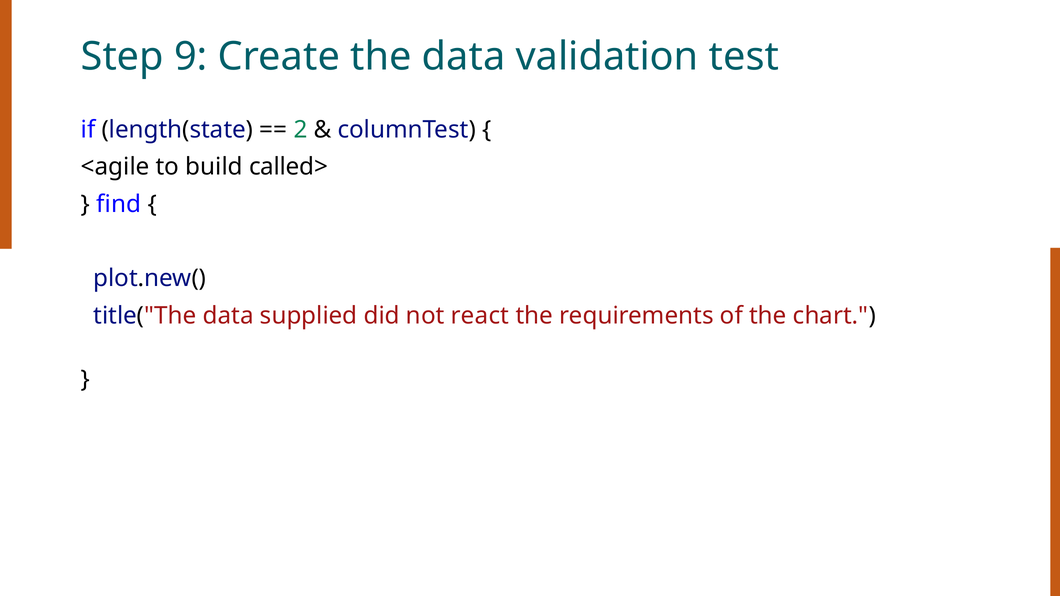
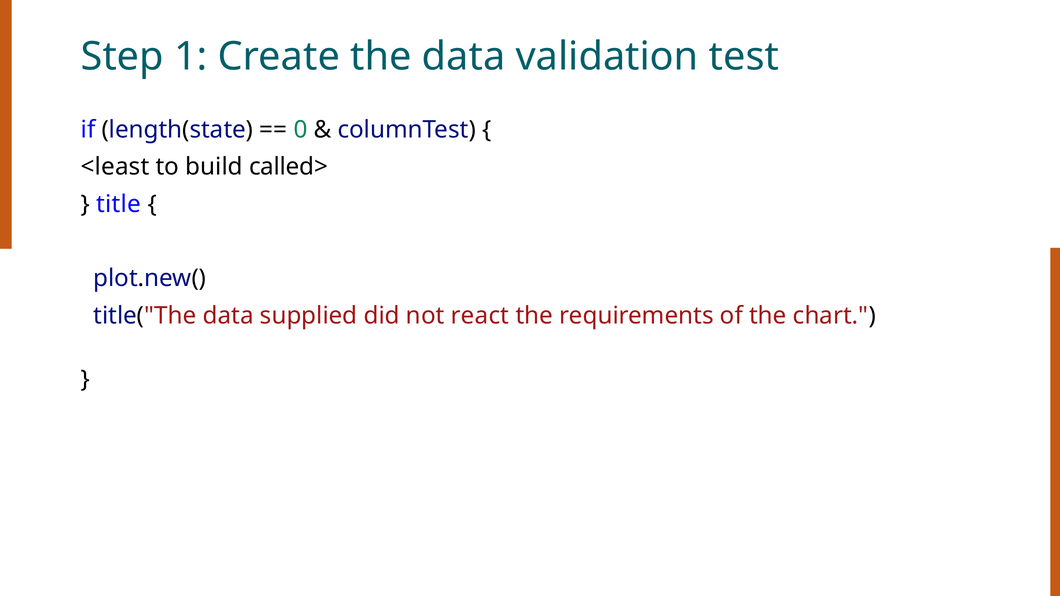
9: 9 -> 1
2: 2 -> 0
<agile: <agile -> <least
find: find -> title
